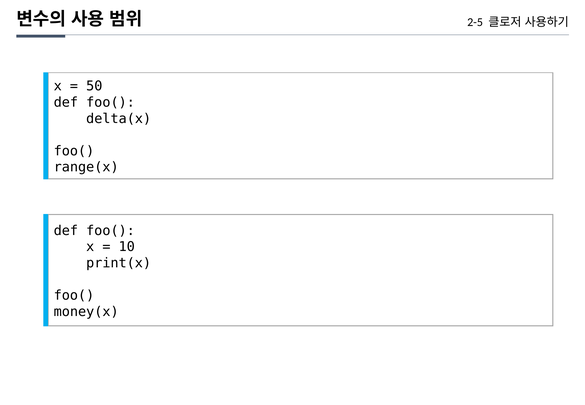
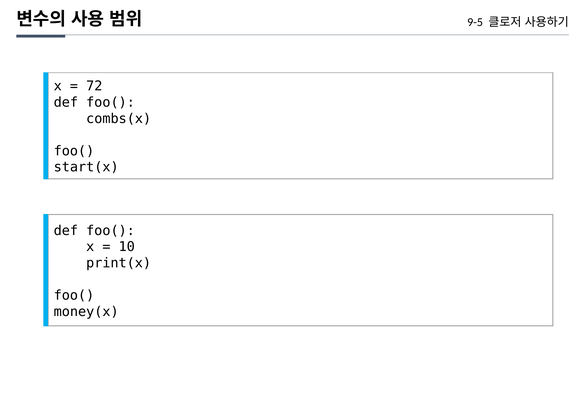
2-5: 2-5 -> 9-5
50: 50 -> 72
delta(x: delta(x -> combs(x
range(x: range(x -> start(x
